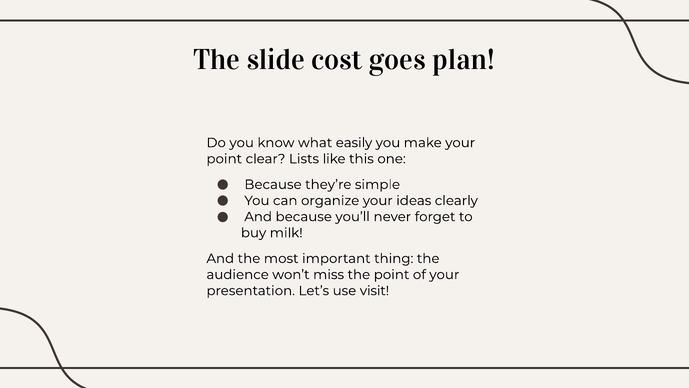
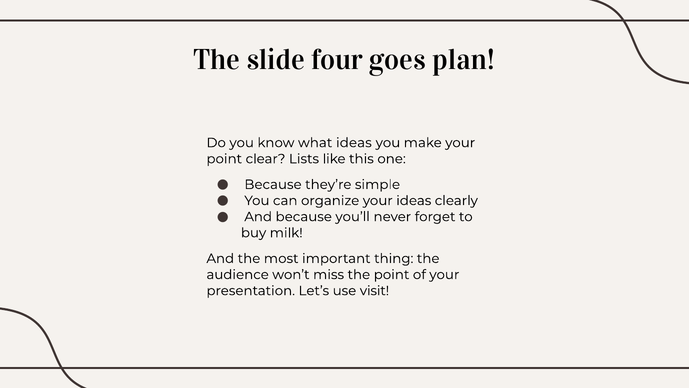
cost: cost -> four
what easily: easily -> ideas
